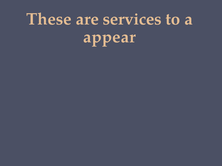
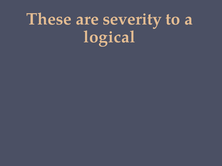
services: services -> severity
appear: appear -> logical
